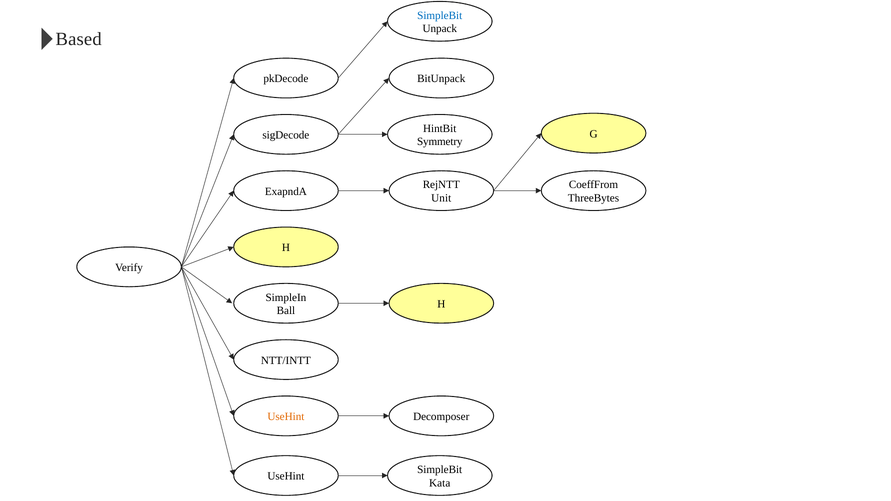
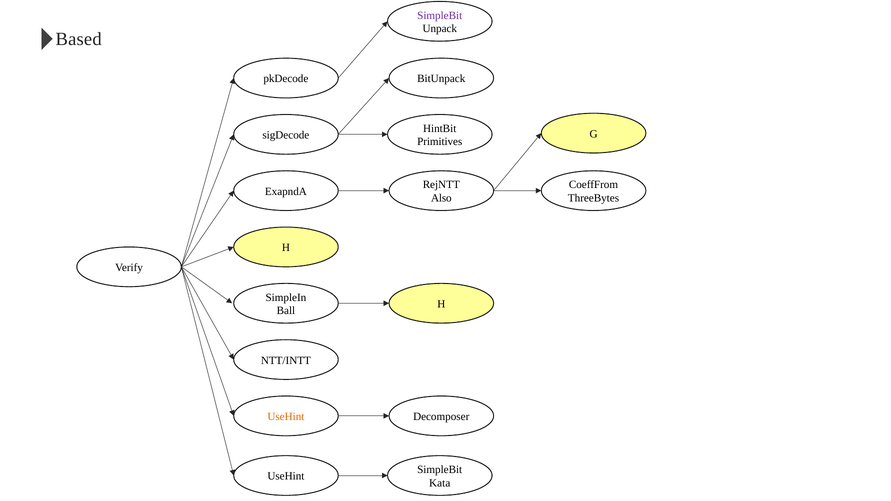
SimpleBit at (440, 15) colour: blue -> purple
Symmetry: Symmetry -> Primitives
Unit: Unit -> Also
